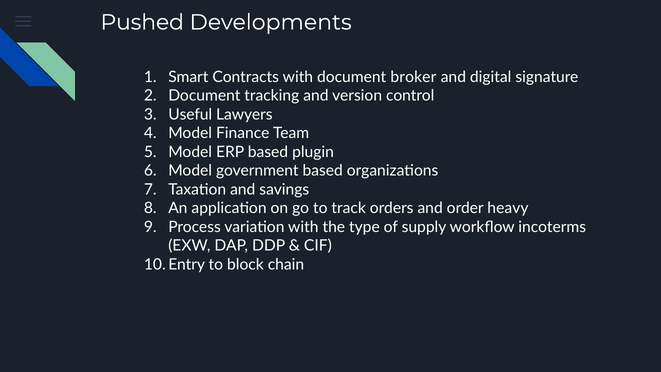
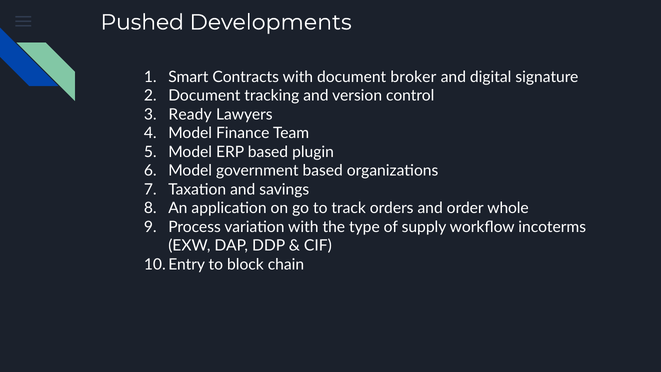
Useful: Useful -> Ready
heavy: heavy -> whole
